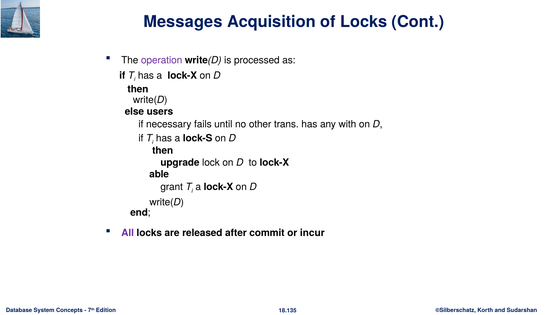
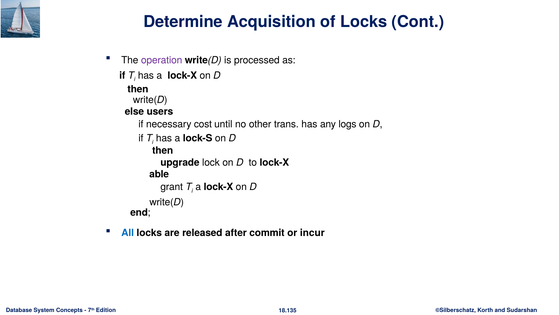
Messages: Messages -> Determine
fails: fails -> cost
with: with -> logs
All colour: purple -> blue
